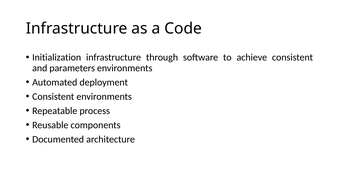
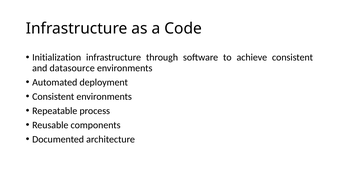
parameters: parameters -> datasource
